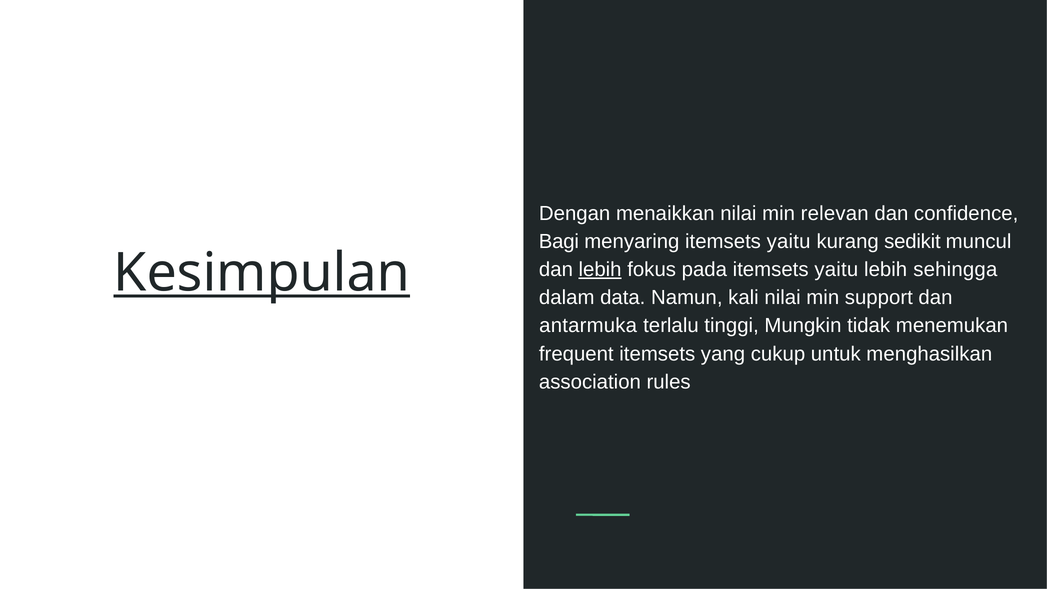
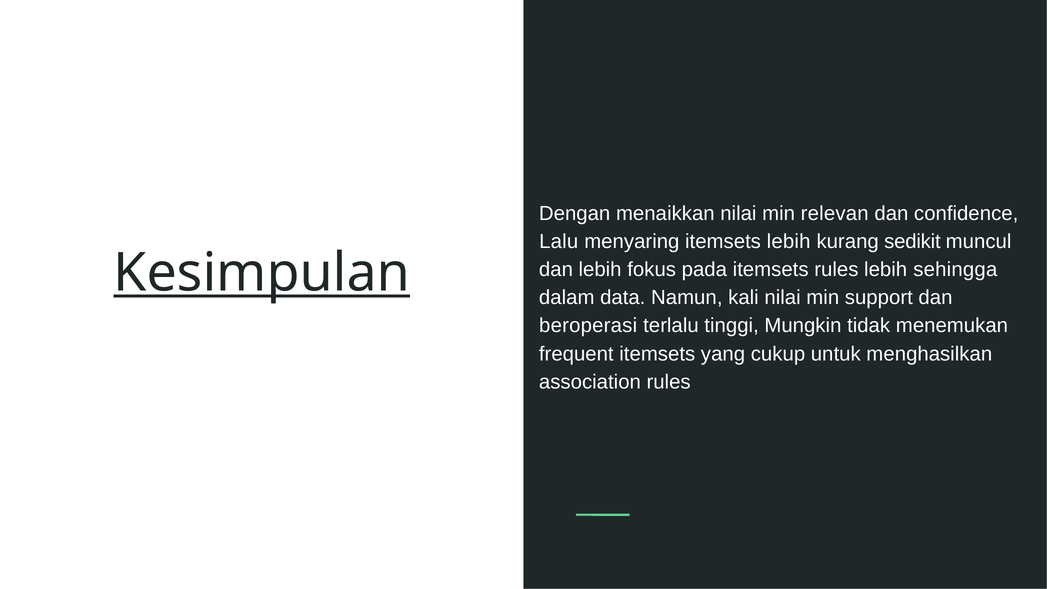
Bagi: Bagi -> Lalu
menyaring itemsets yaitu: yaitu -> lebih
lebih at (600, 270) underline: present -> none
pada itemsets yaitu: yaitu -> rules
antarmuka: antarmuka -> beroperasi
